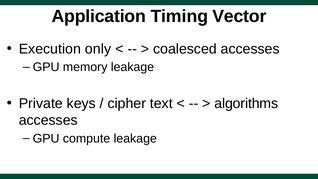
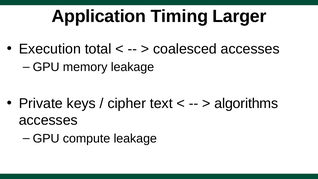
Vector: Vector -> Larger
only: only -> total
